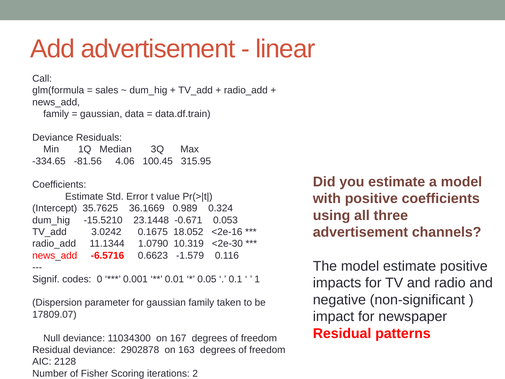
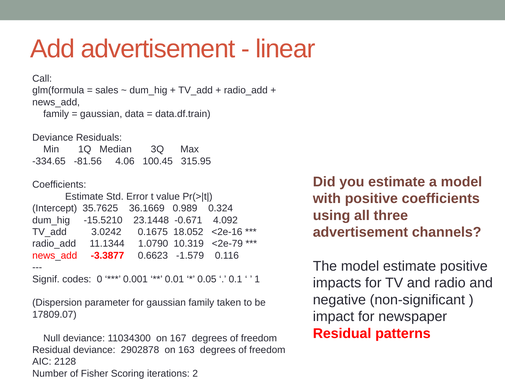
0.053: 0.053 -> 4.092
<2e-30: <2e-30 -> <2e-79
-6.5716: -6.5716 -> -3.3877
